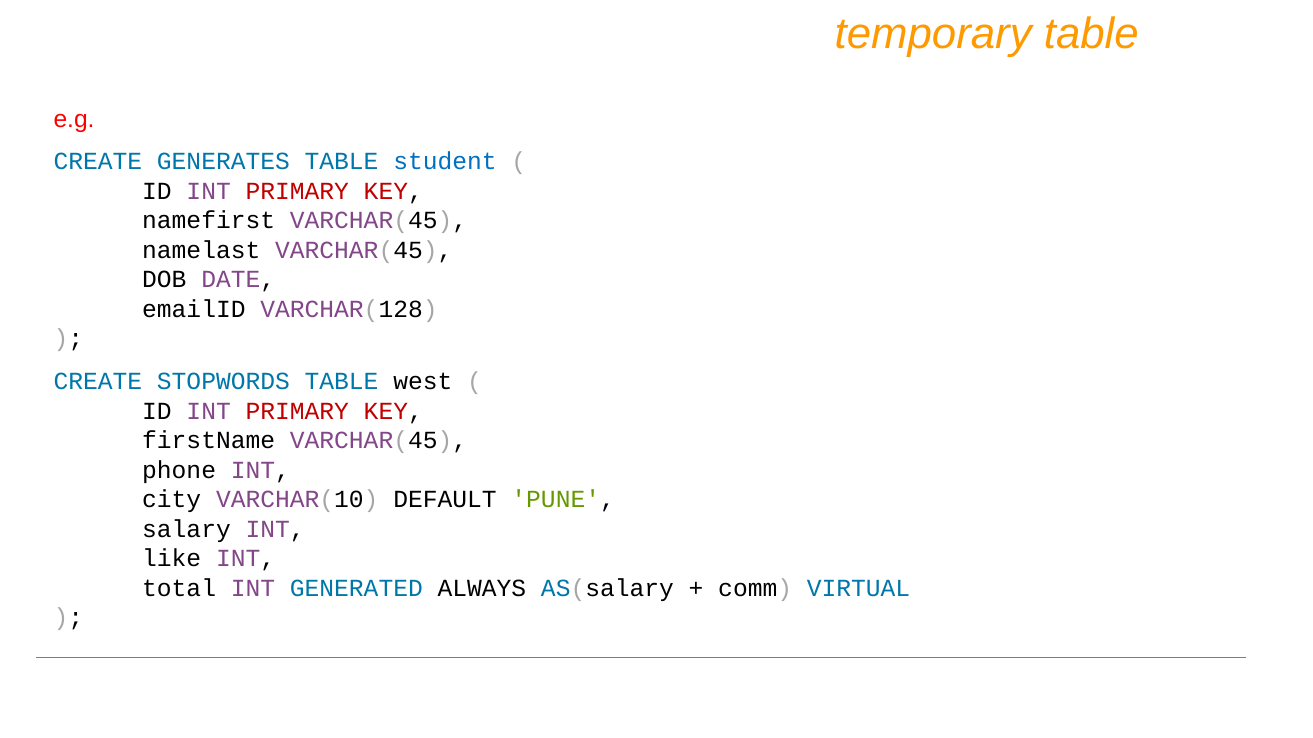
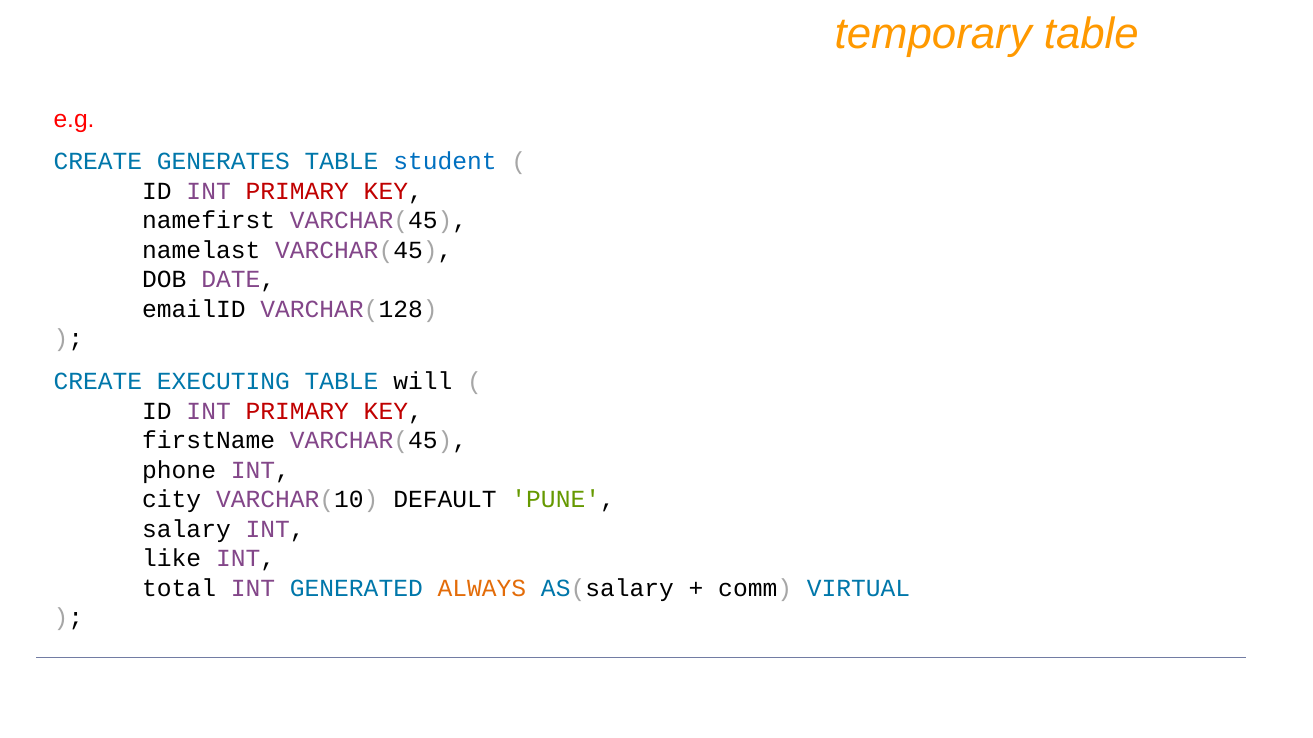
STOPWORDS: STOPWORDS -> EXECUTING
west: west -> will
ALWAYS colour: black -> orange
